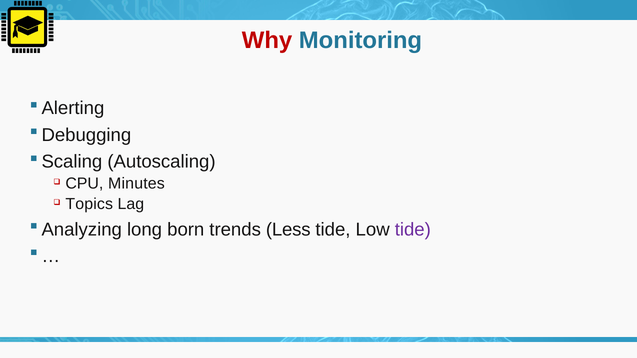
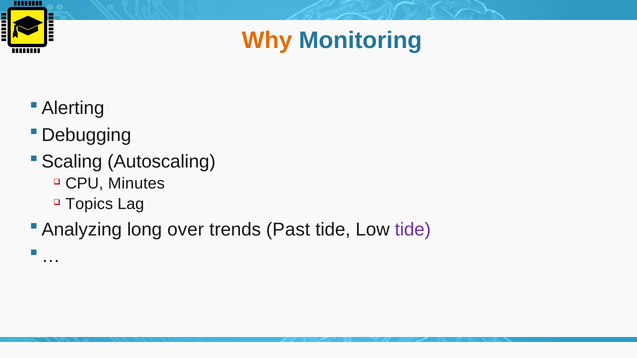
Why colour: red -> orange
born: born -> over
Less: Less -> Past
